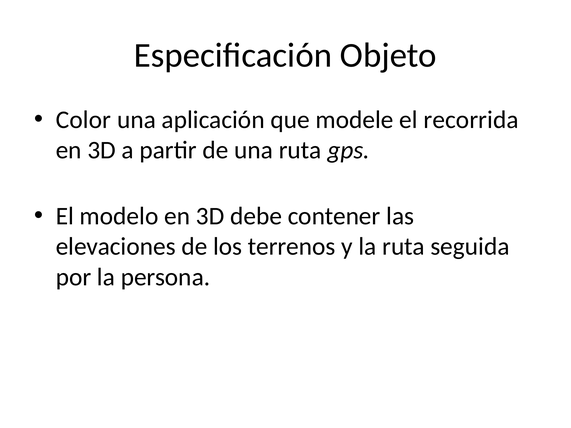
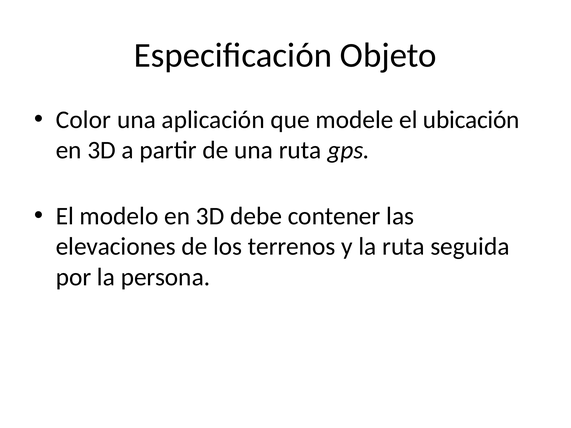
recorrida: recorrida -> ubicación
